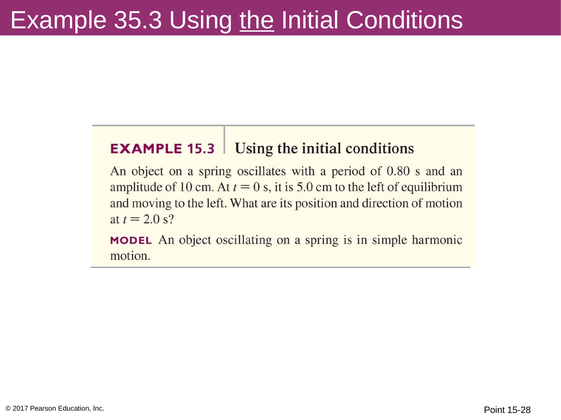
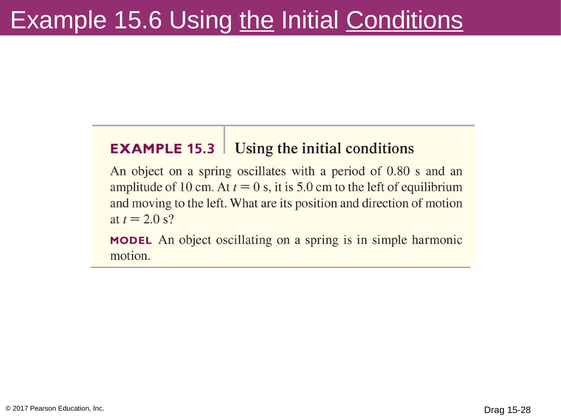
35.3: 35.3 -> 15.6
Conditions underline: none -> present
Point: Point -> Drag
